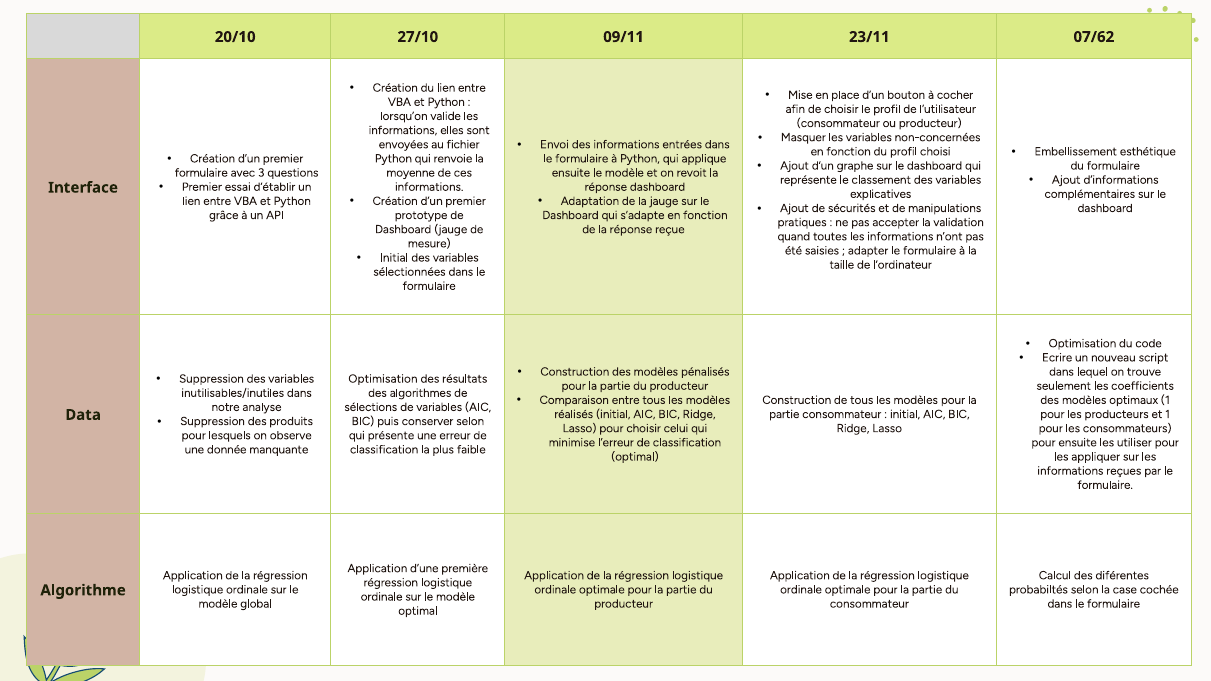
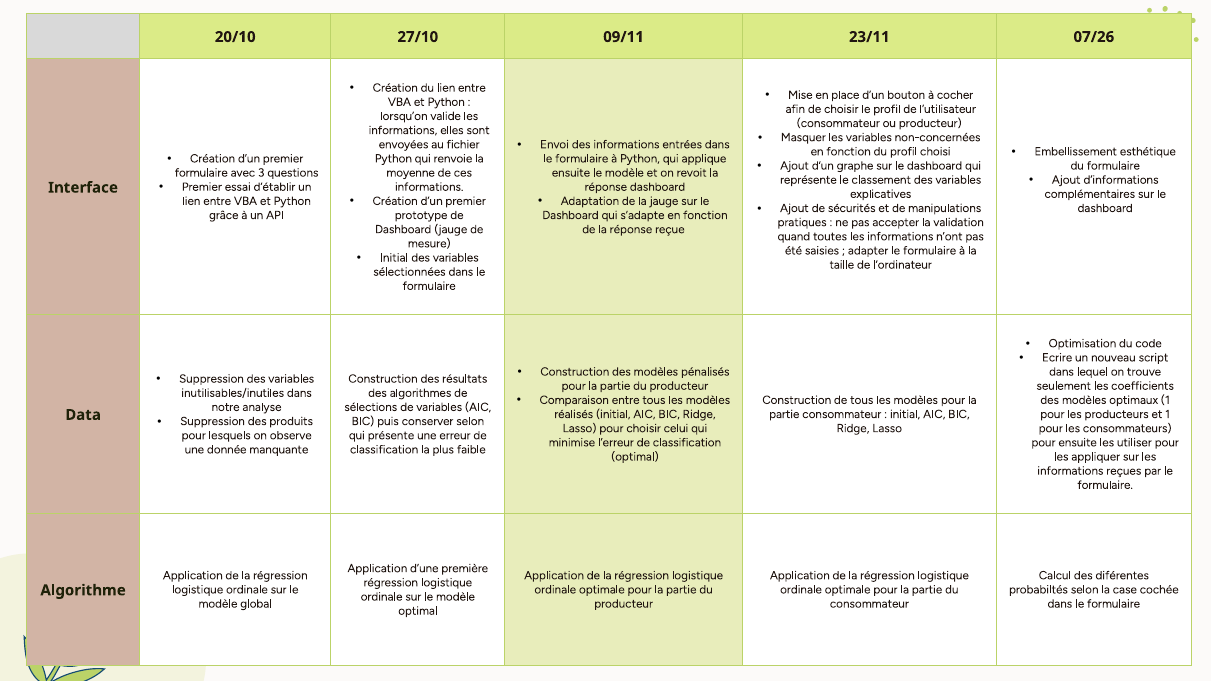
07/62: 07/62 -> 07/26
Optimisation at (383, 379): Optimisation -> Construction
